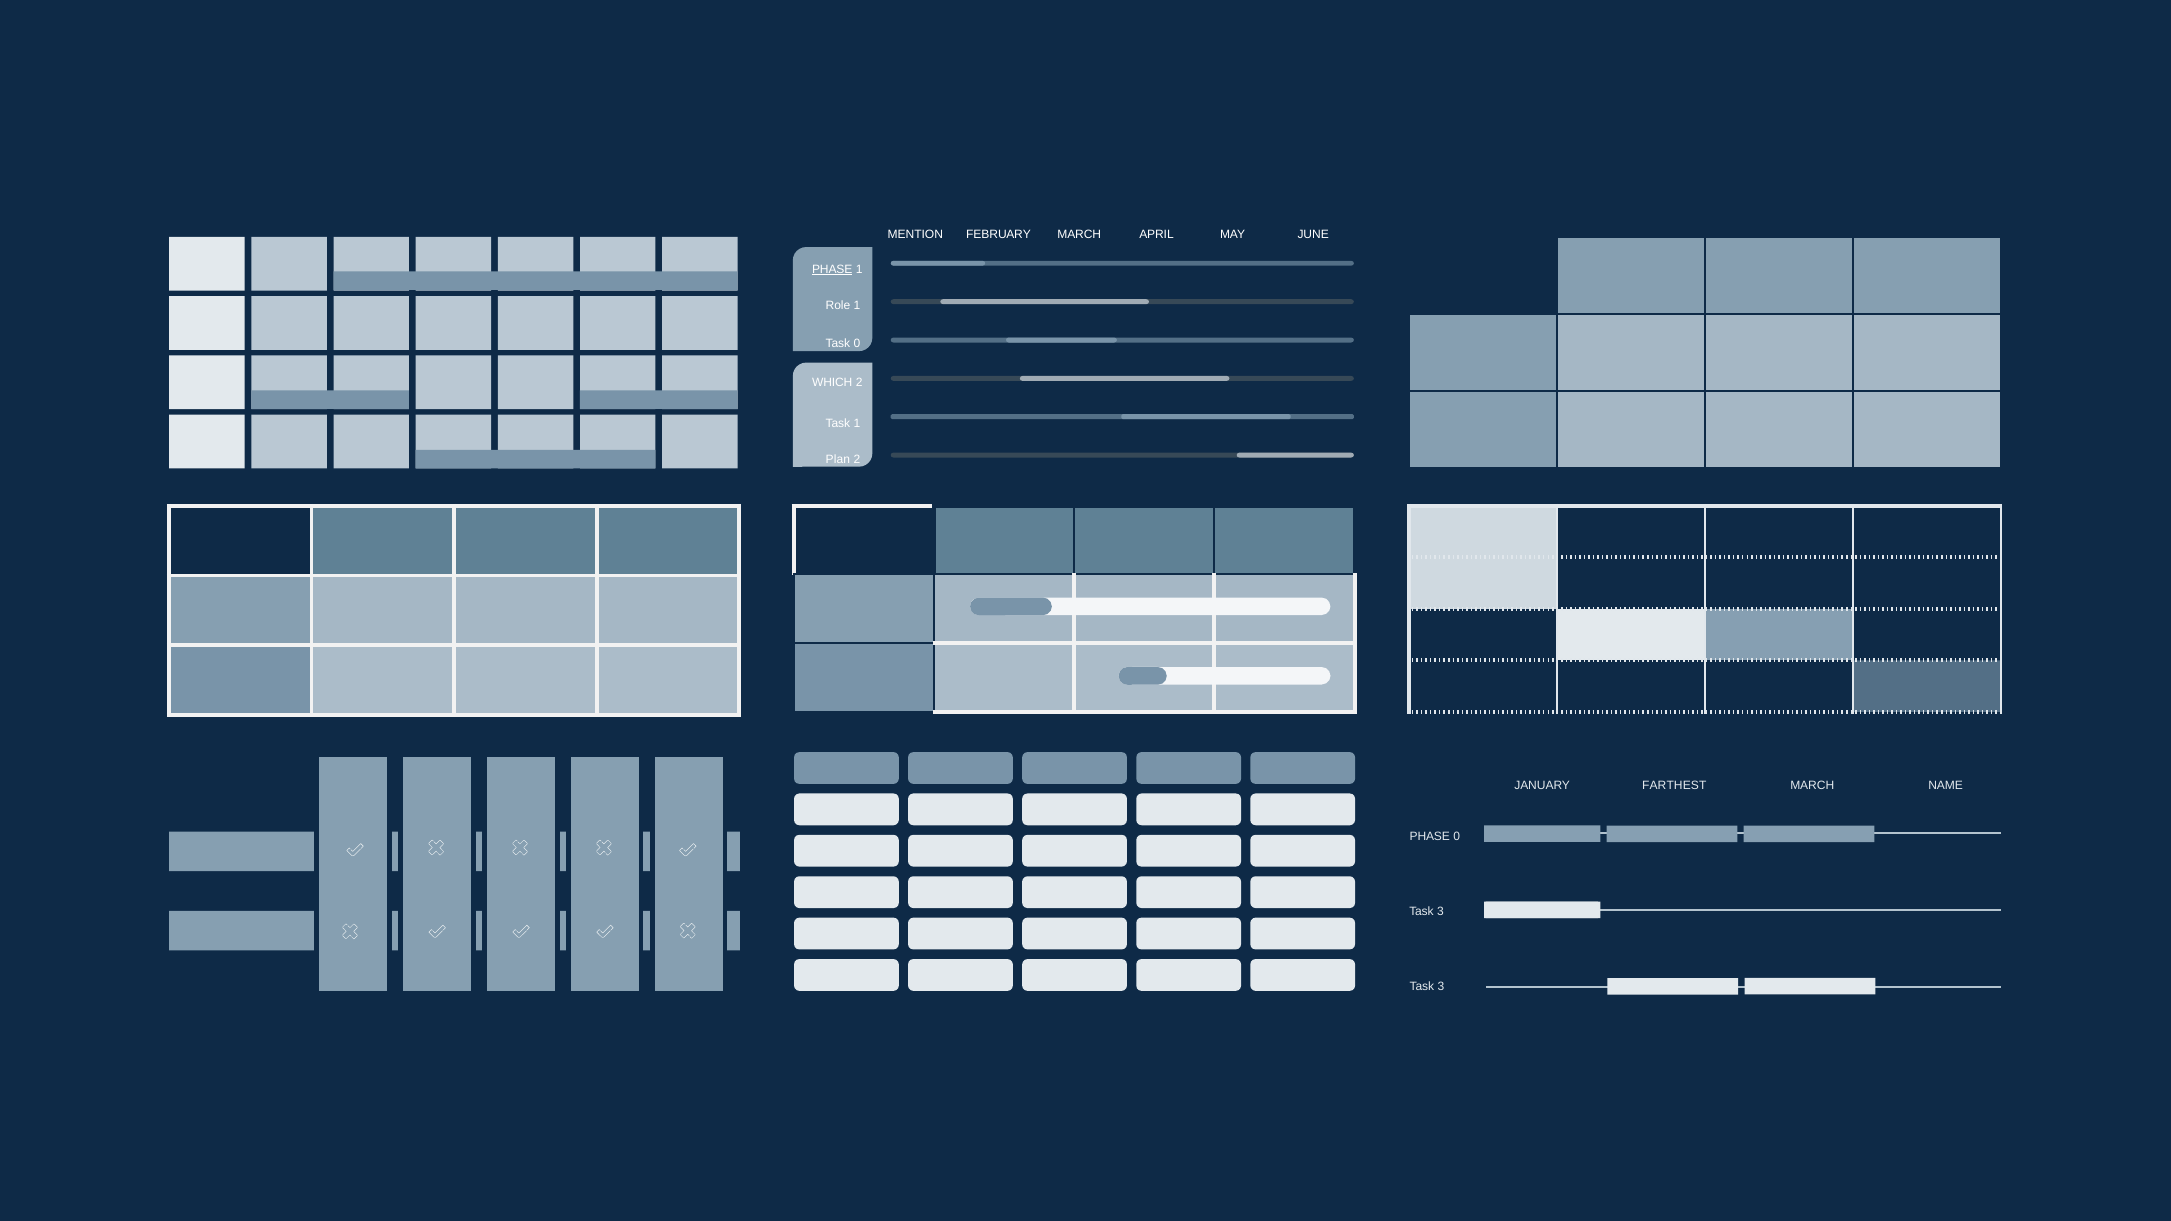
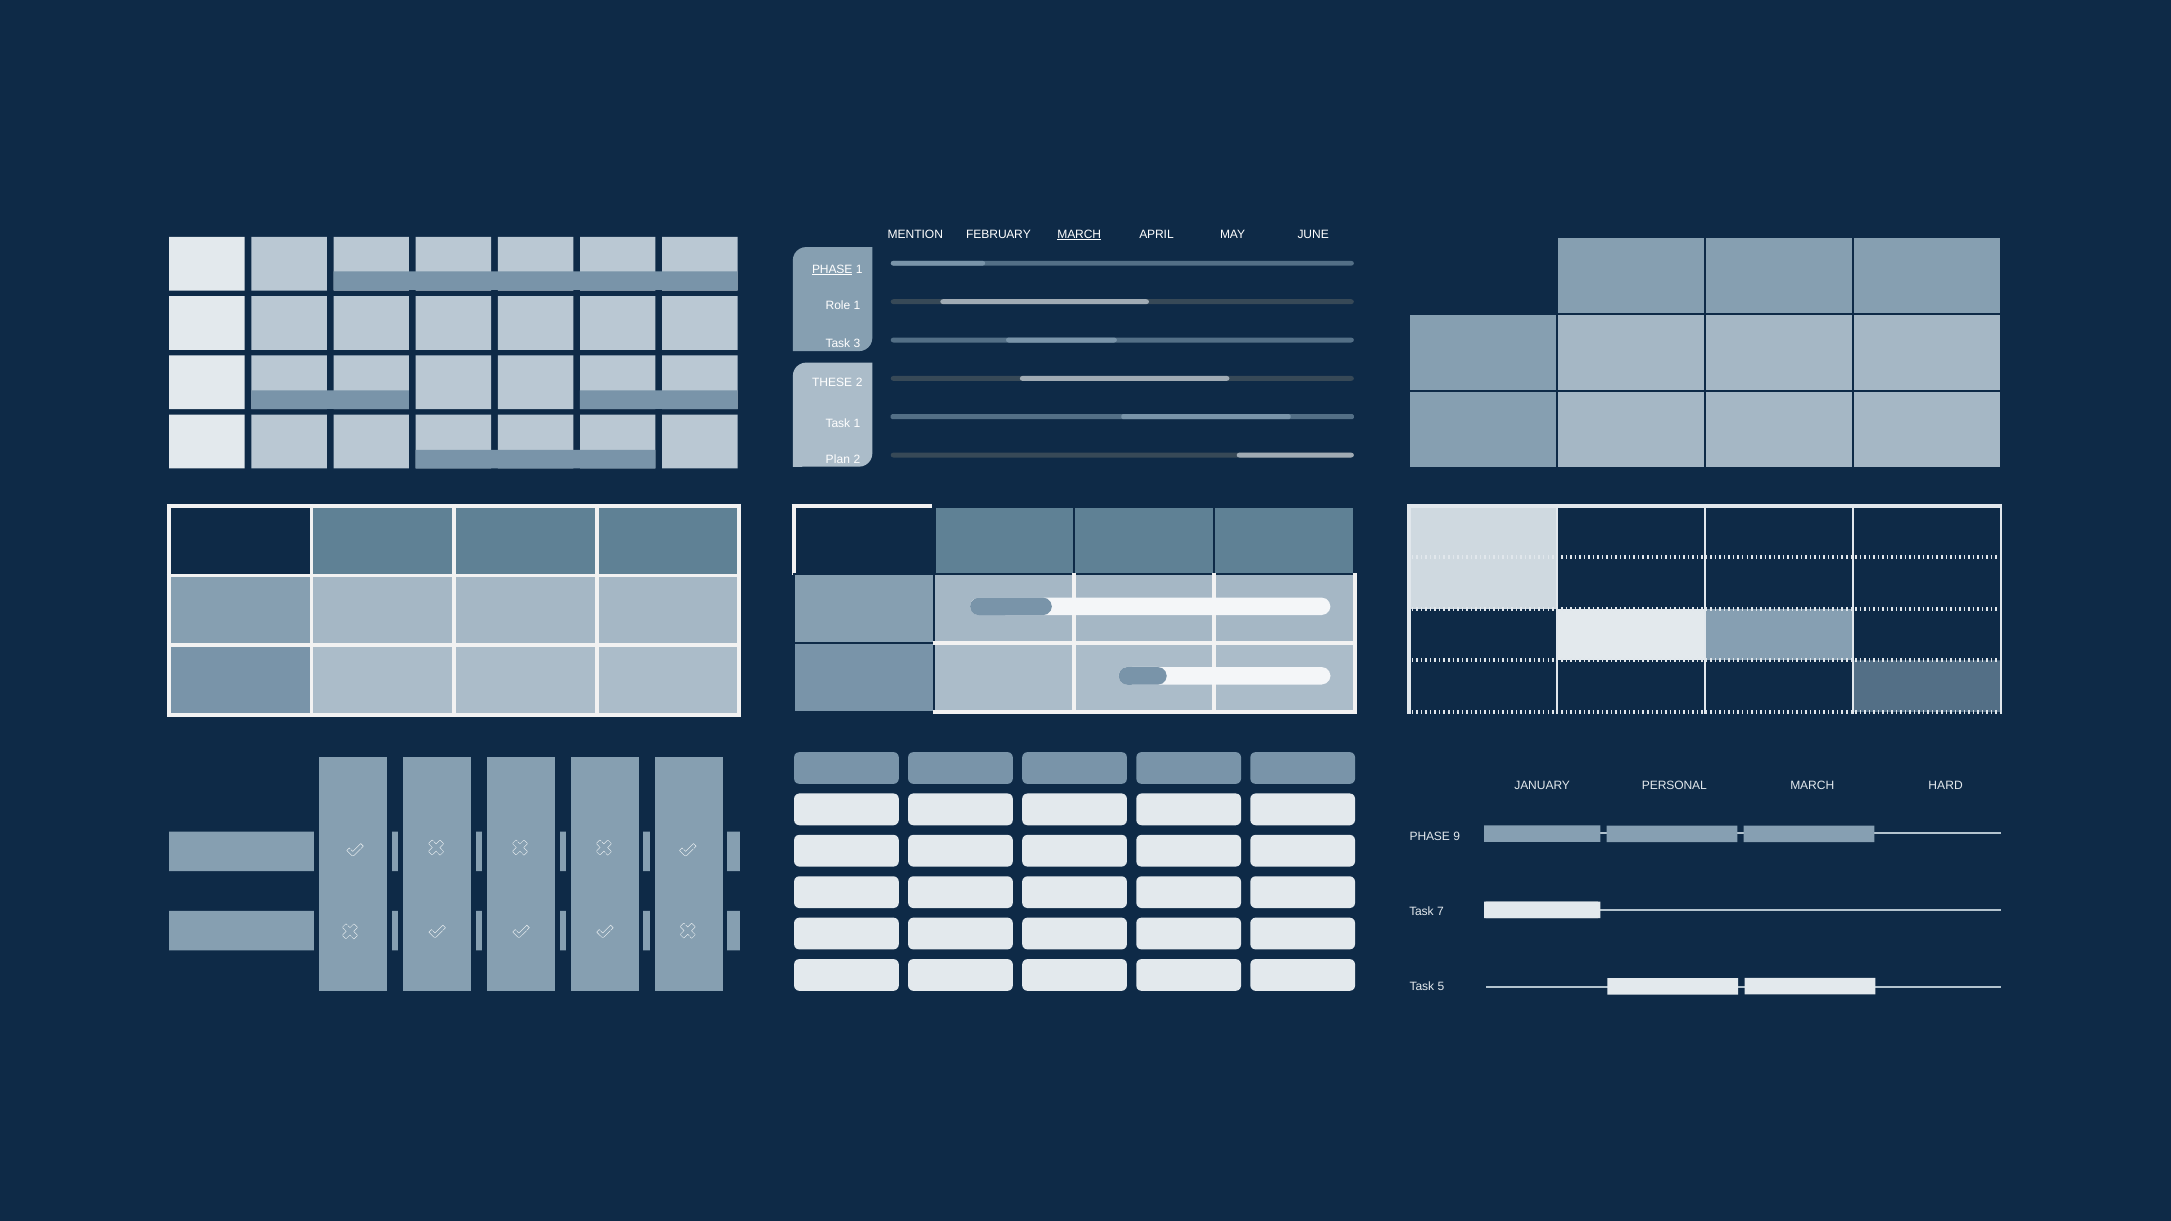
MARCH at (1079, 234) underline: none -> present
Task 0: 0 -> 3
WHICH: WHICH -> THESE
FARTHEST: FARTHEST -> PERSONAL
NAME: NAME -> HARD
PHASE 0: 0 -> 9
3 at (1440, 912): 3 -> 7
3 at (1441, 987): 3 -> 5
